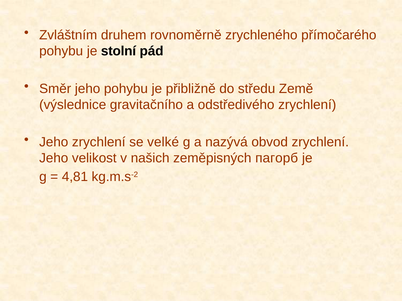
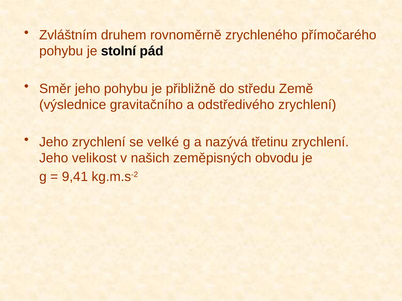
obvod: obvod -> třetinu
пагорб: пагорб -> obvodu
4,81: 4,81 -> 9,41
